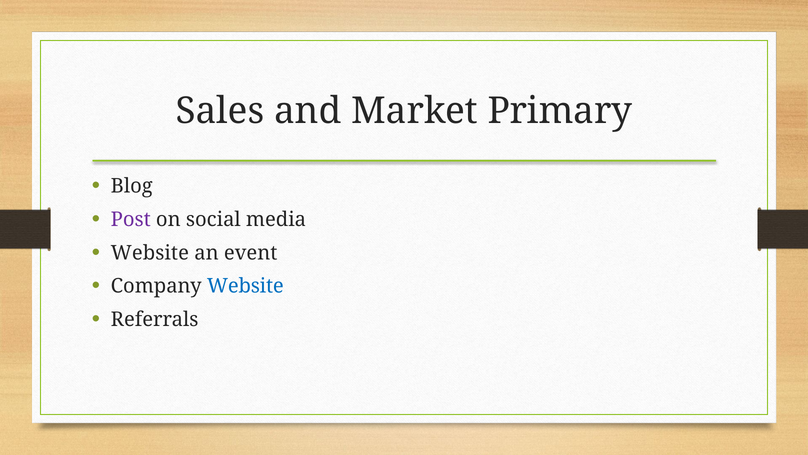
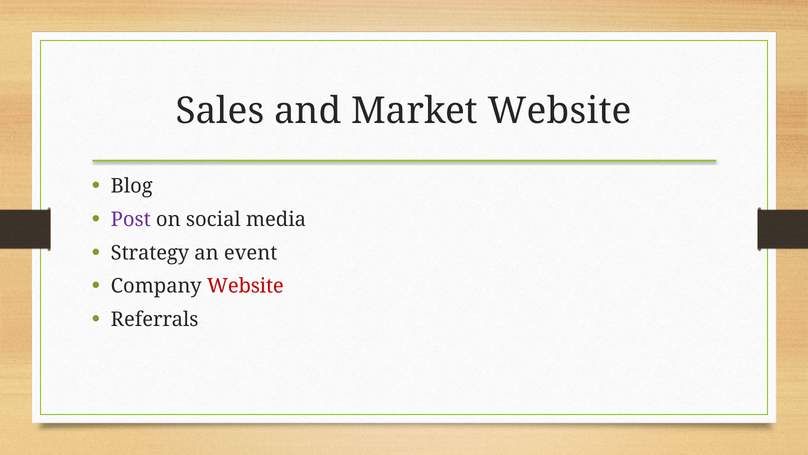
Market Primary: Primary -> Website
Website at (150, 253): Website -> Strategy
Website at (245, 286) colour: blue -> red
